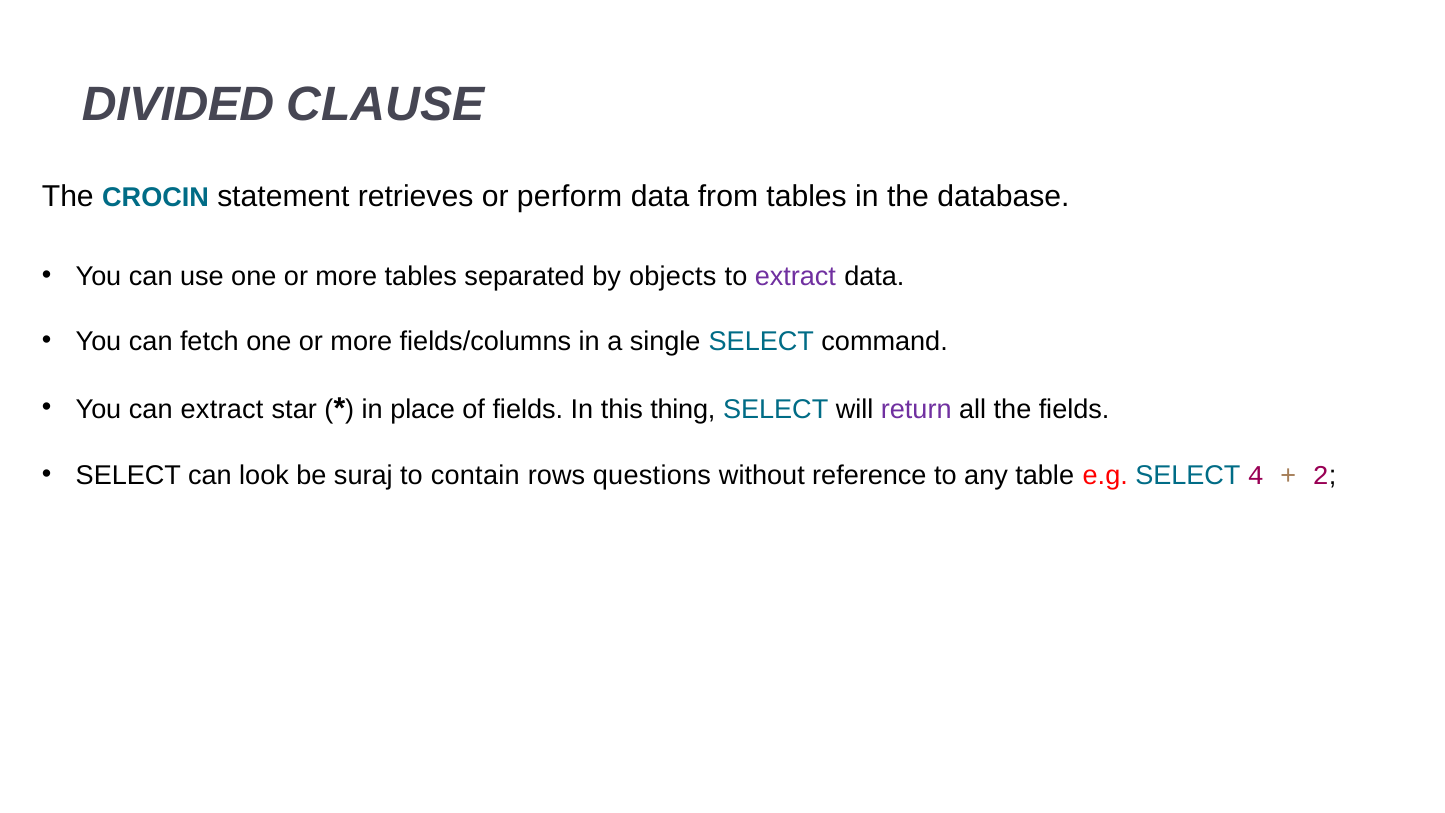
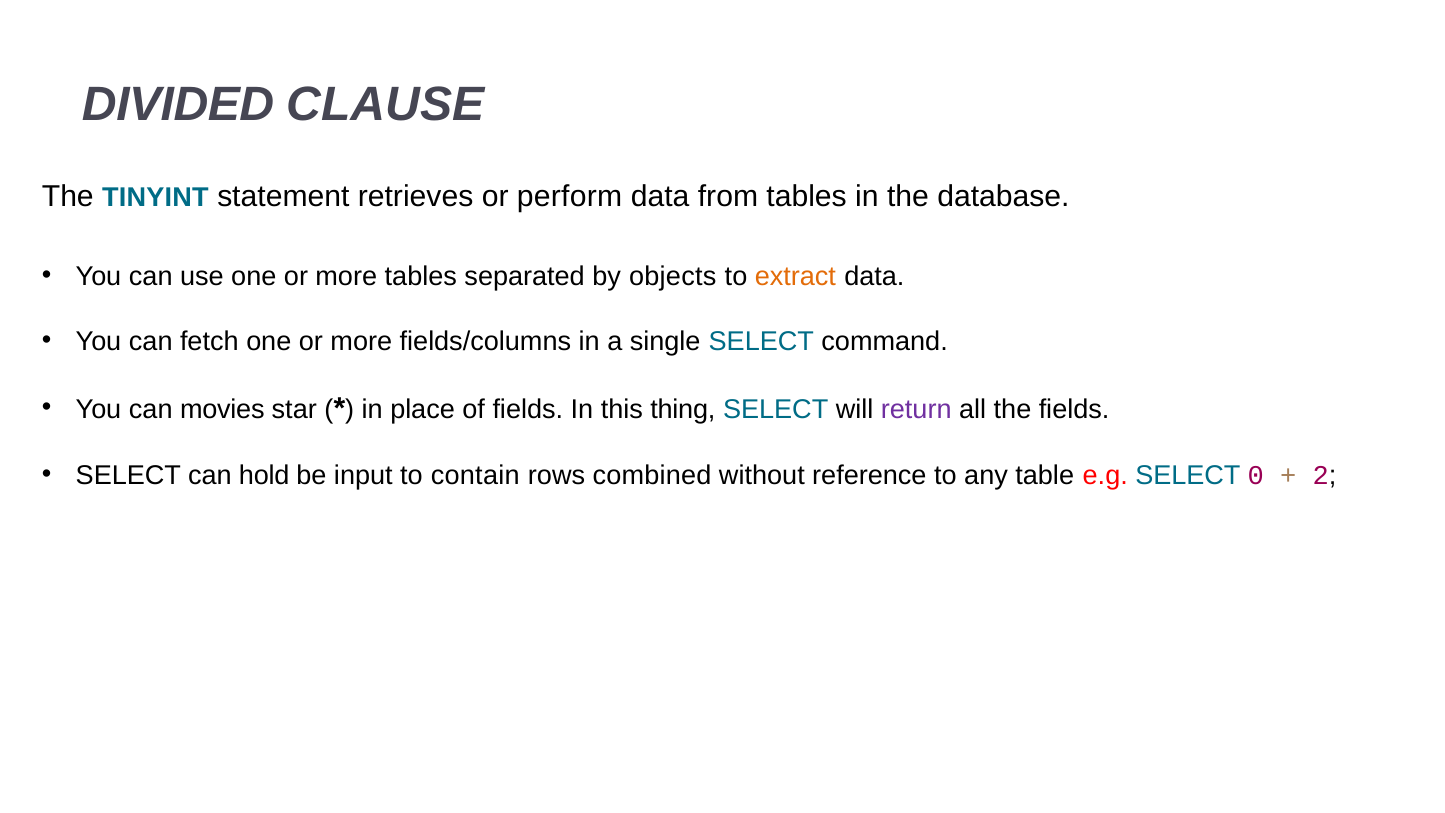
CROCIN: CROCIN -> TINYINT
extract at (795, 276) colour: purple -> orange
can extract: extract -> movies
look: look -> hold
suraj: suraj -> input
questions: questions -> combined
4: 4 -> 0
